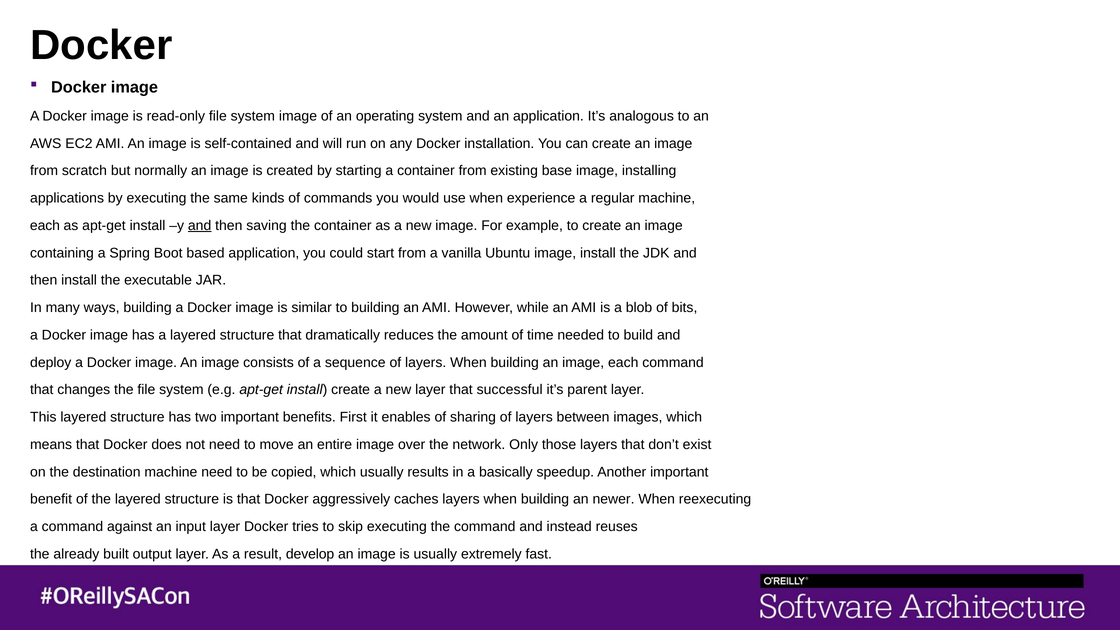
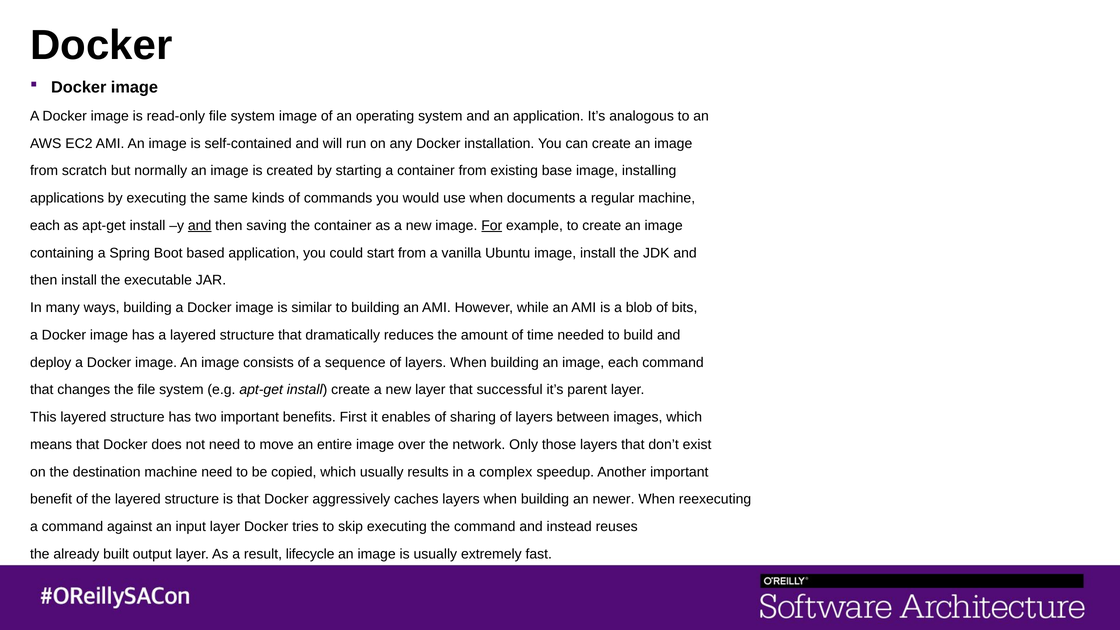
experience: experience -> documents
For underline: none -> present
basically: basically -> complex
develop: develop -> lifecycle
